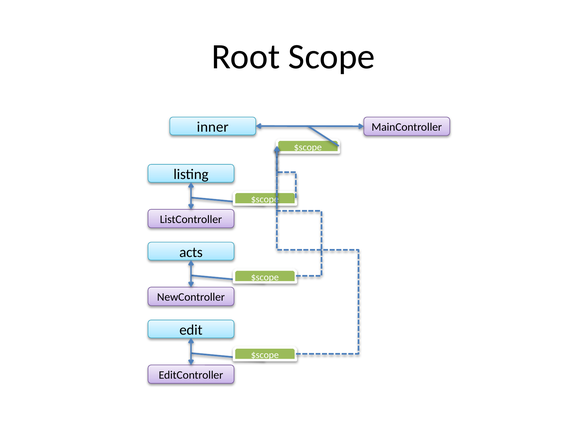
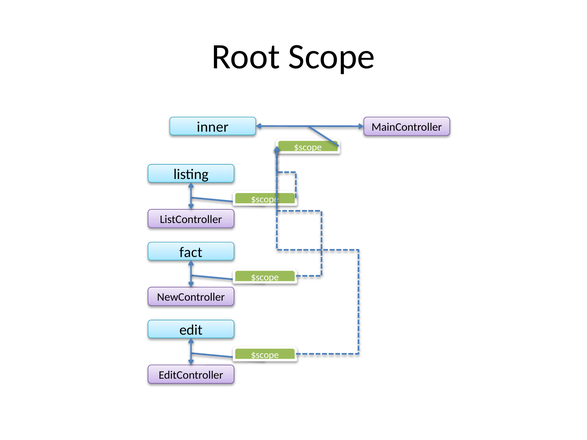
acts: acts -> fact
